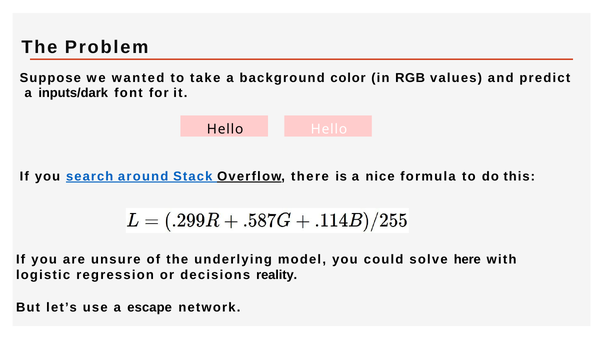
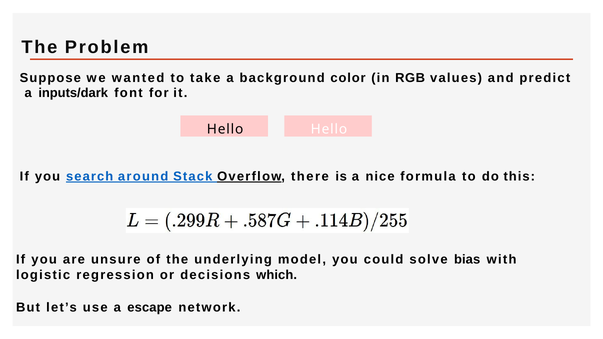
here: here -> bias
reality: reality -> which
